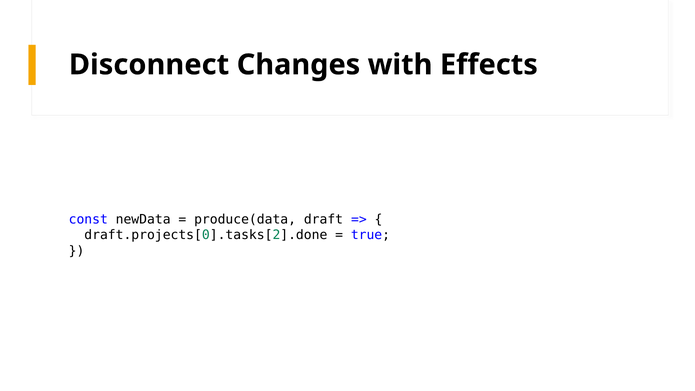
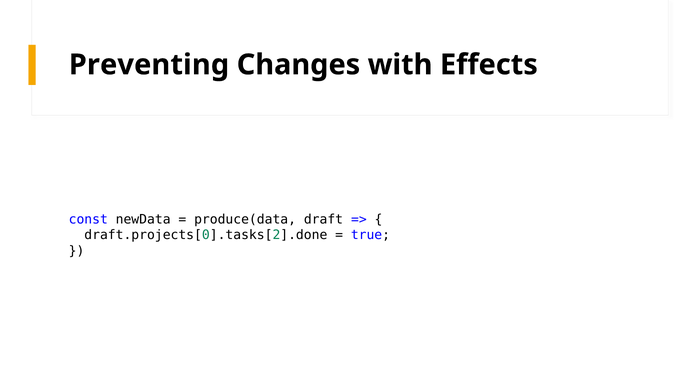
Disconnect: Disconnect -> Preventing
